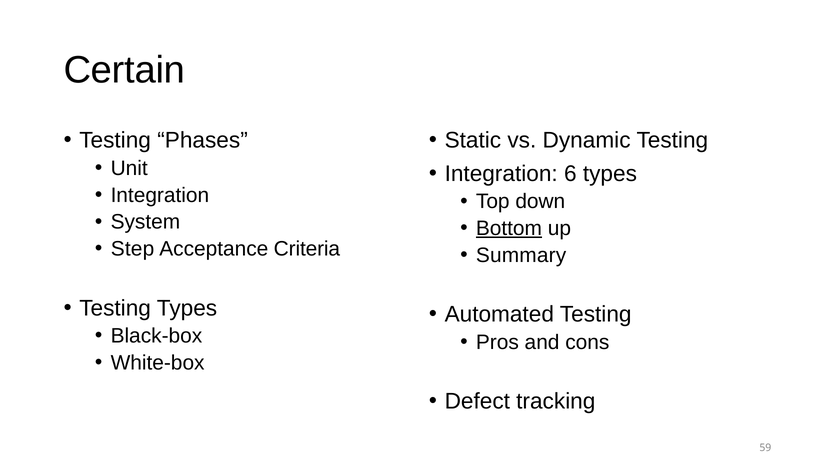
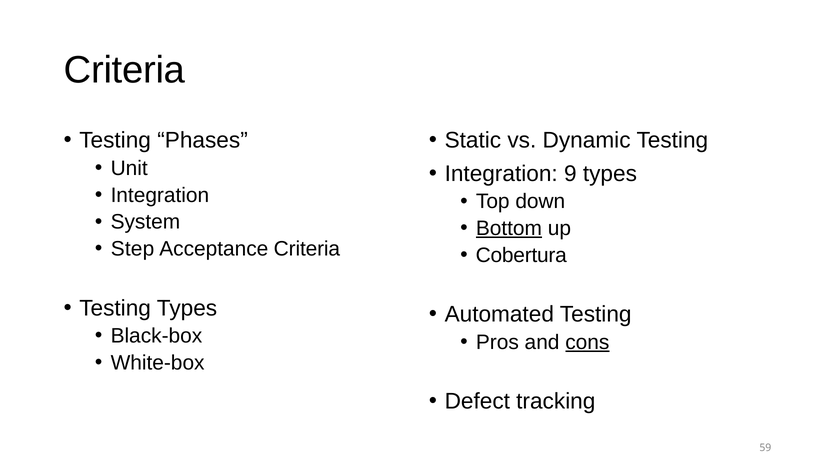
Certain at (124, 70): Certain -> Criteria
6: 6 -> 9
Summary: Summary -> Cobertura
cons underline: none -> present
